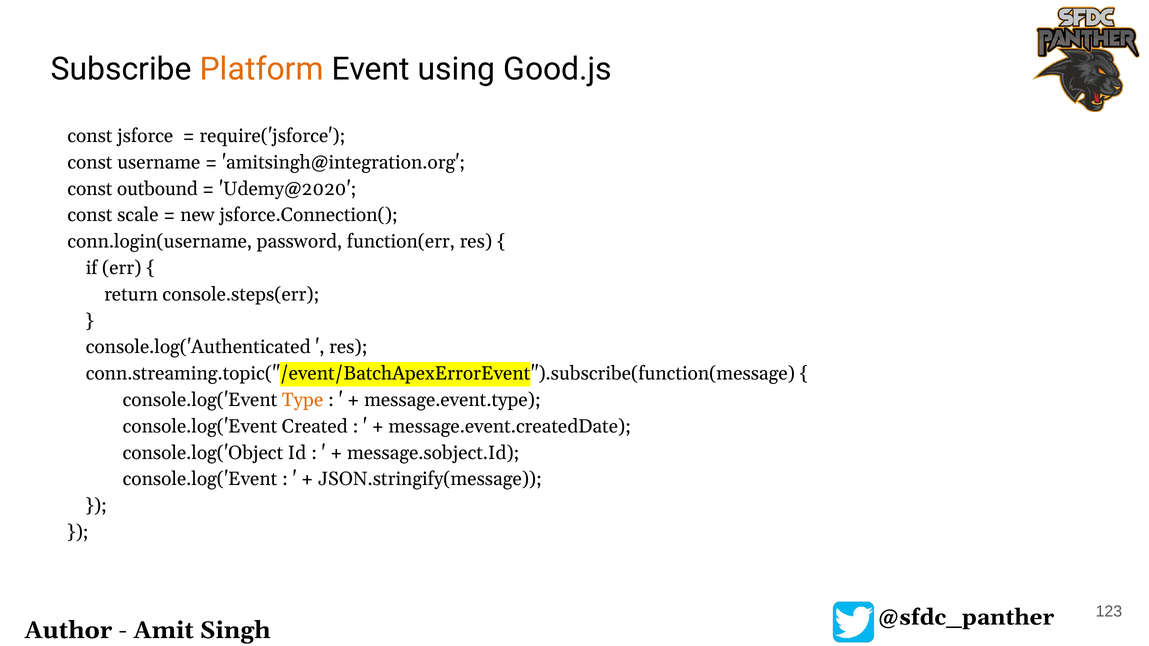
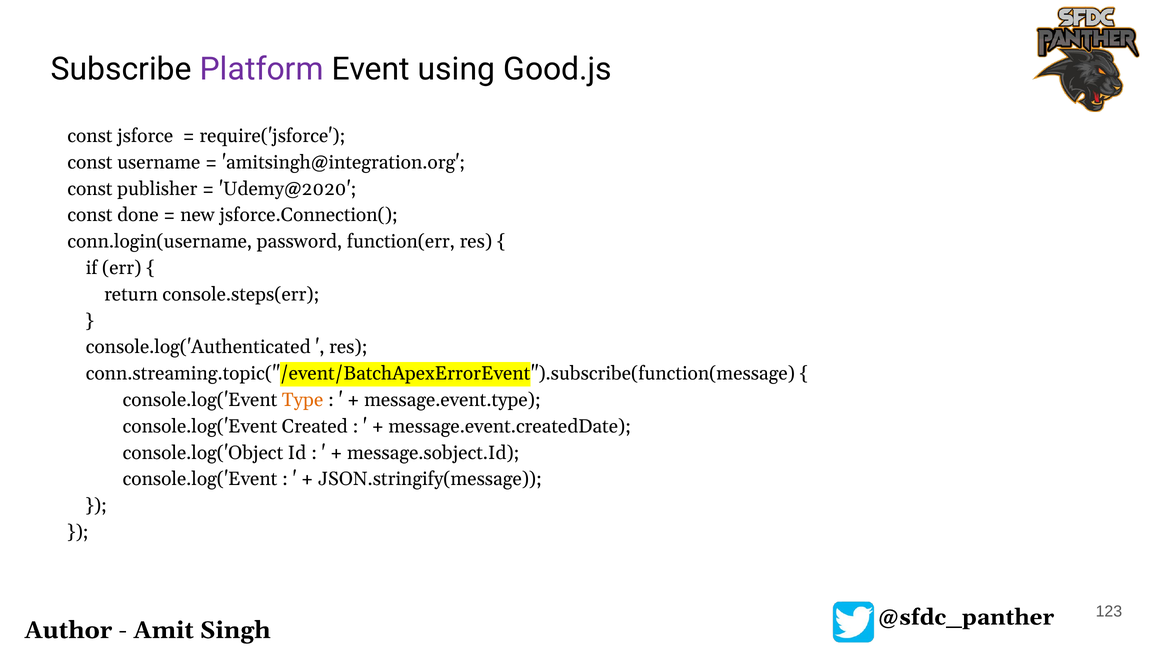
Platform colour: orange -> purple
outbound: outbound -> publisher
scale: scale -> done
